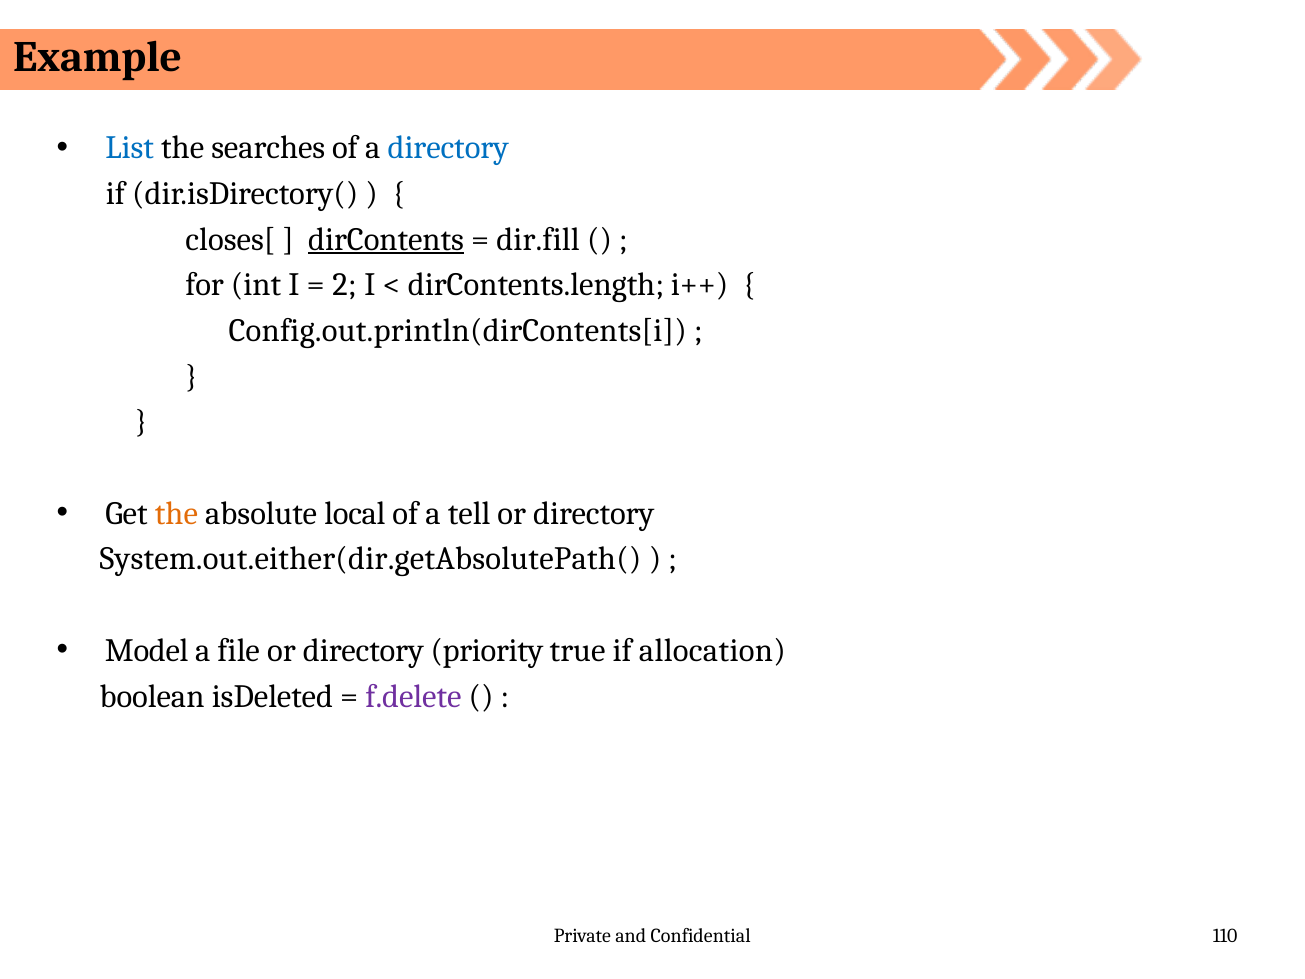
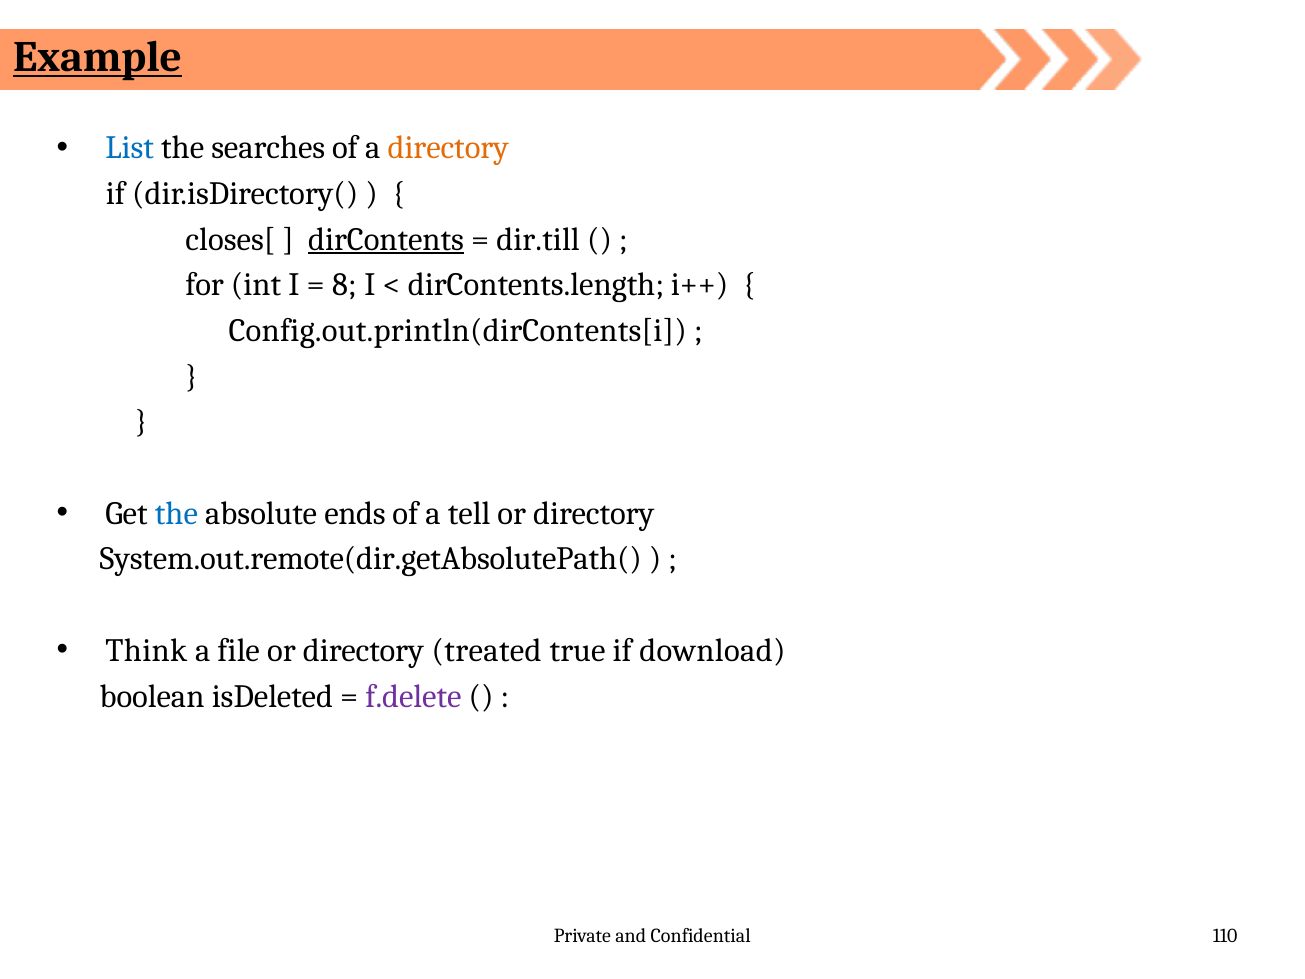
Example underline: none -> present
directory at (448, 148) colour: blue -> orange
dir.fill: dir.fill -> dir.till
2: 2 -> 8
the at (176, 513) colour: orange -> blue
local: local -> ends
System.out.either(dir.getAbsolutePath(: System.out.either(dir.getAbsolutePath( -> System.out.remote(dir.getAbsolutePath(
Model: Model -> Think
priority: priority -> treated
allocation: allocation -> download
